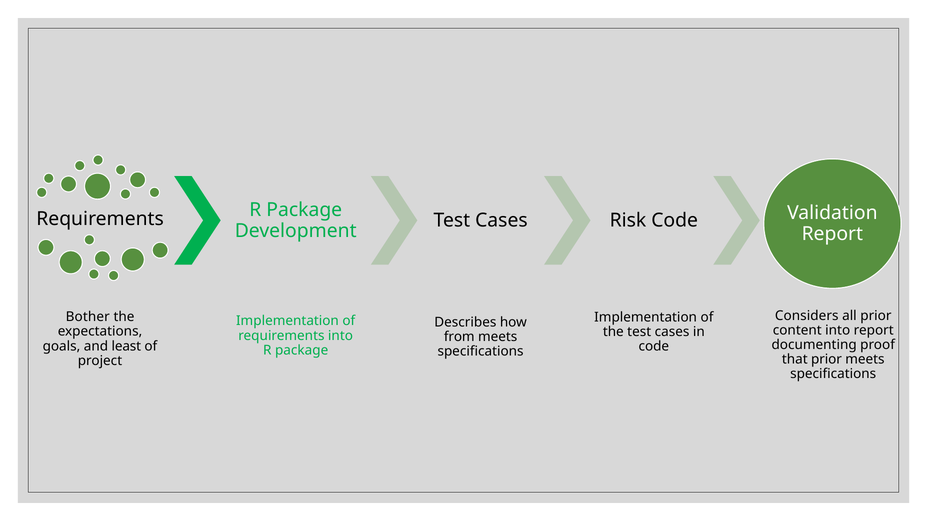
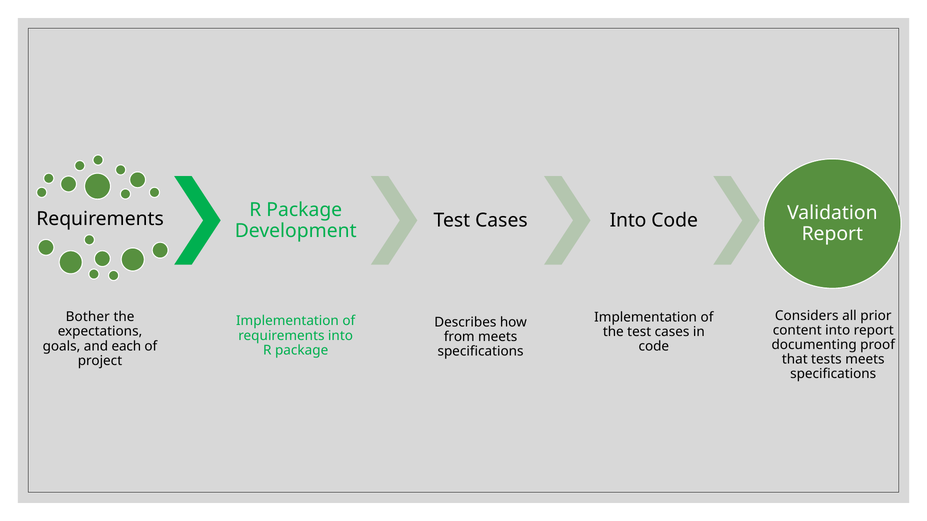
Risk at (628, 221): Risk -> Into
least: least -> each
that prior: prior -> tests
